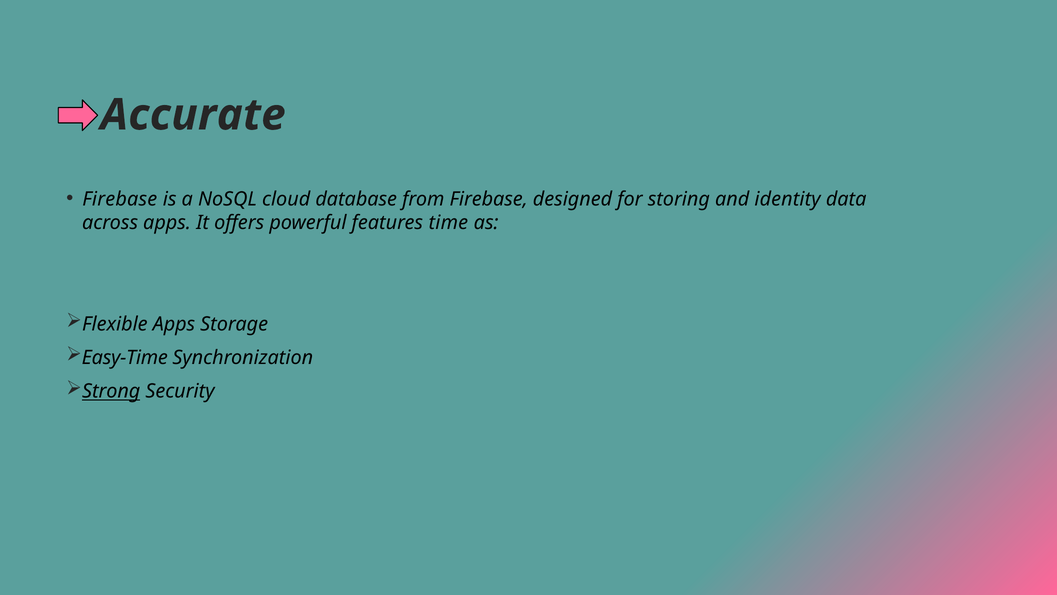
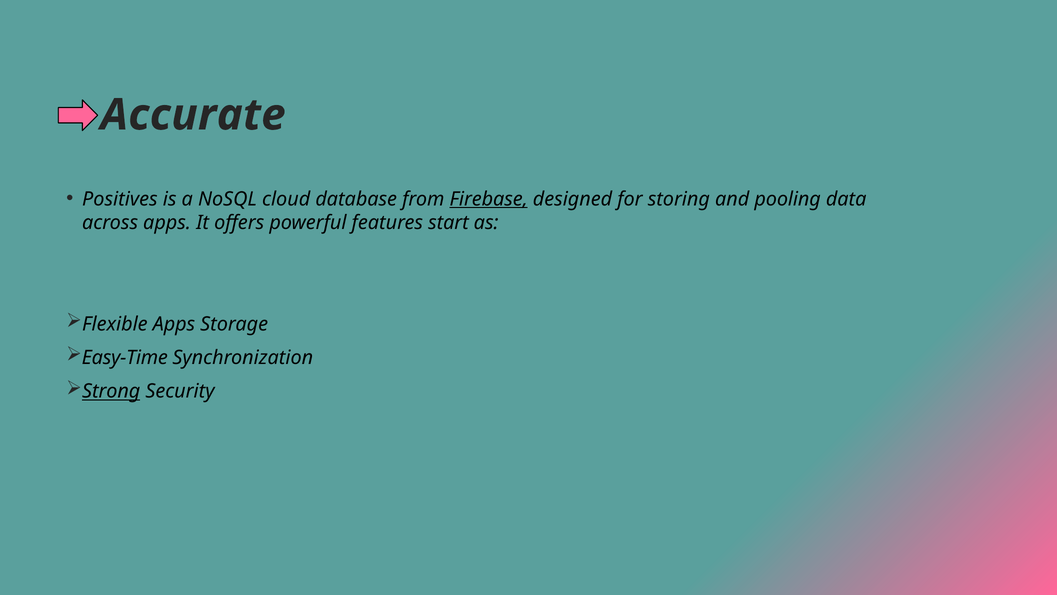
Firebase at (120, 199): Firebase -> Positives
Firebase at (489, 199) underline: none -> present
identity: identity -> pooling
time: time -> start
